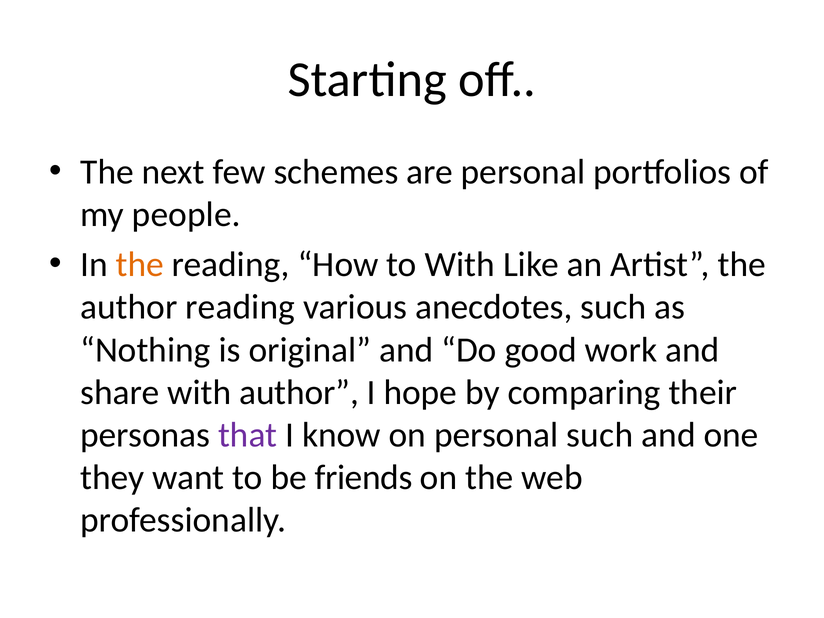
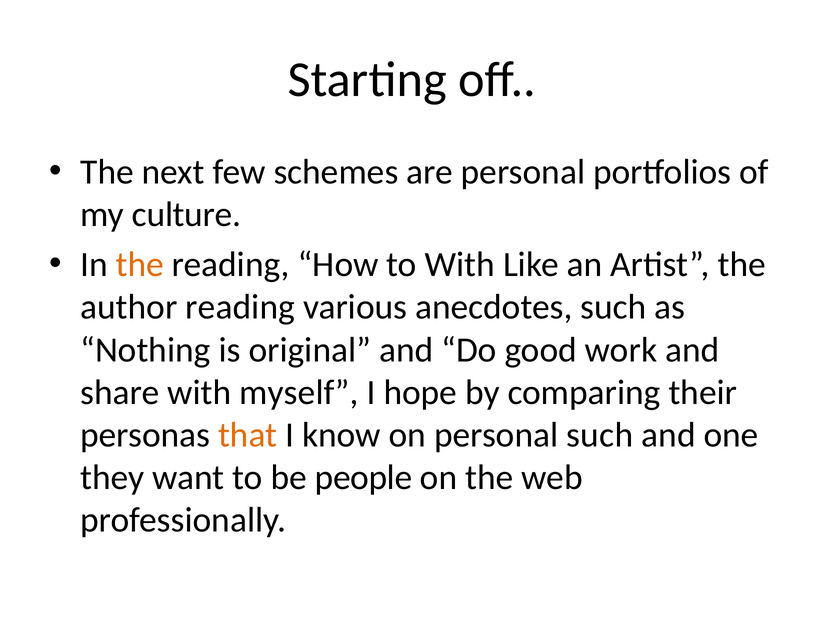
people: people -> culture
with author: author -> myself
that colour: purple -> orange
friends: friends -> people
